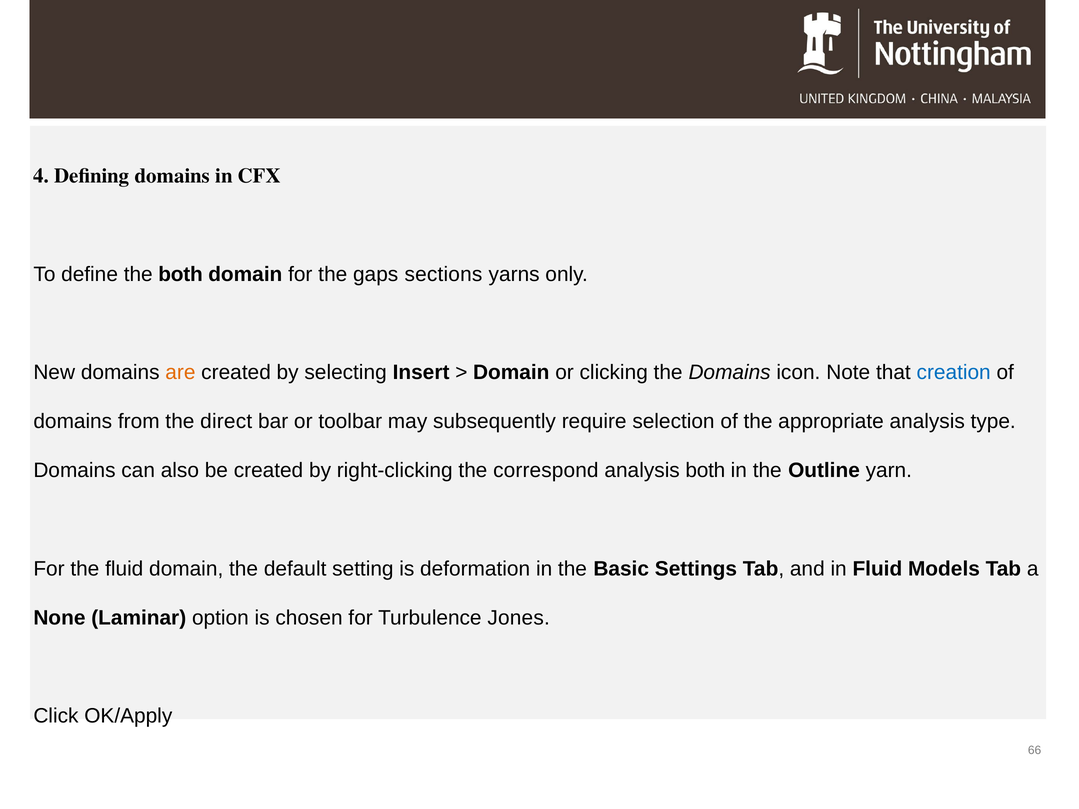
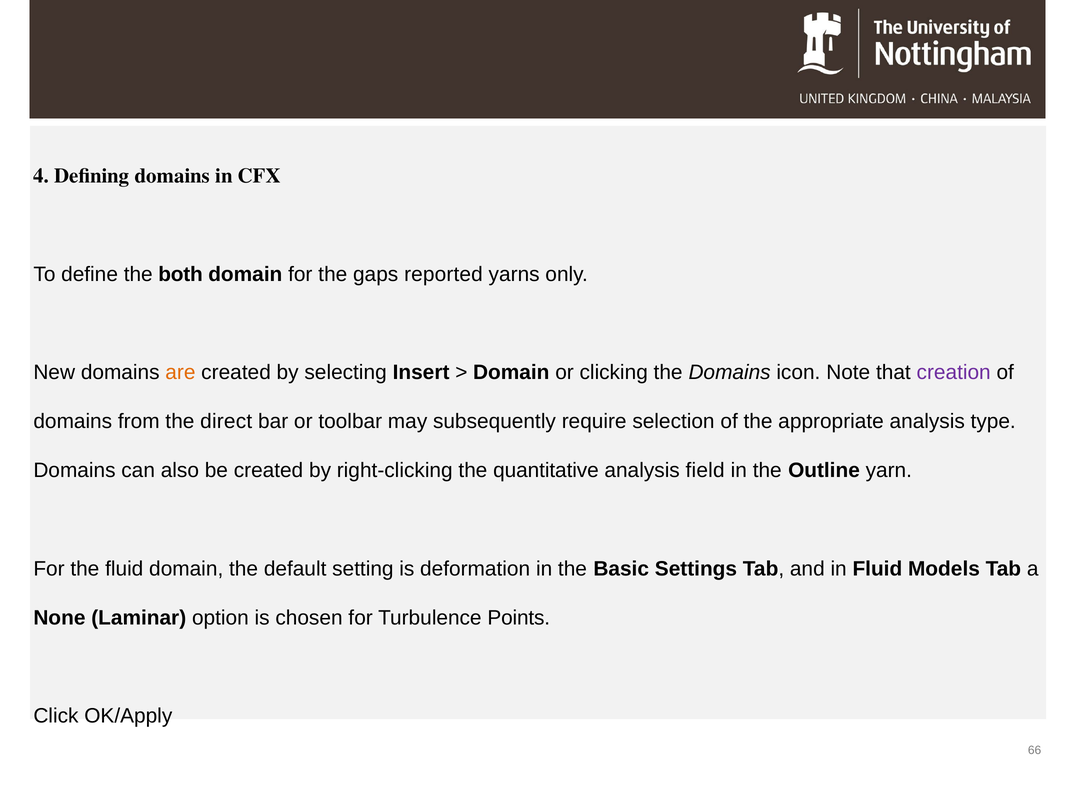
sections: sections -> reported
creation colour: blue -> purple
correspond: correspond -> quantitative
analysis both: both -> field
Jones: Jones -> Points
